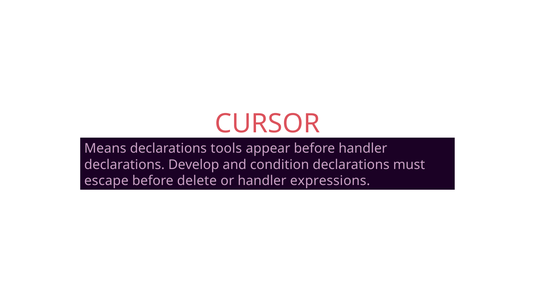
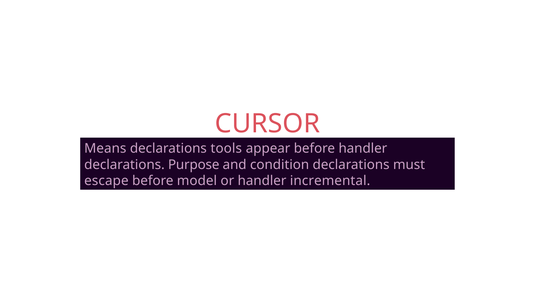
Develop: Develop -> Purpose
delete: delete -> model
expressions: expressions -> incremental
